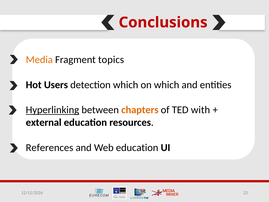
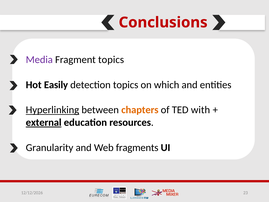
Media colour: orange -> purple
Users: Users -> Easily
detection which: which -> topics
external underline: none -> present
References: References -> Granularity
Web education: education -> fragments
